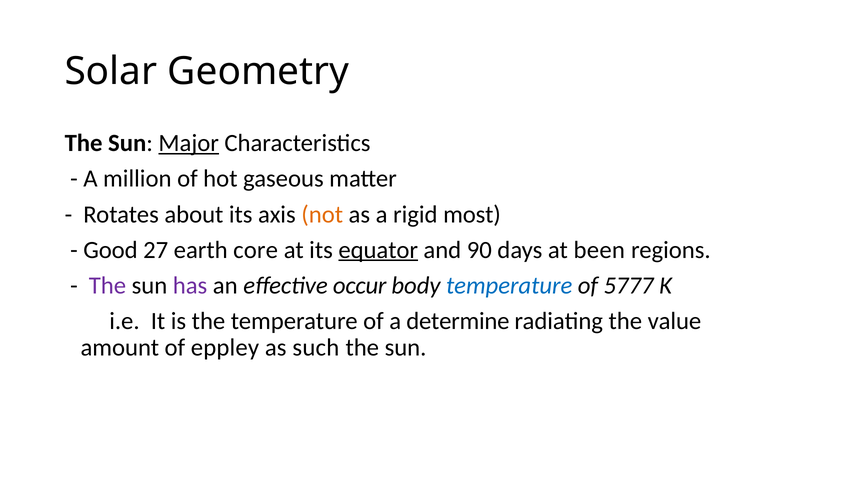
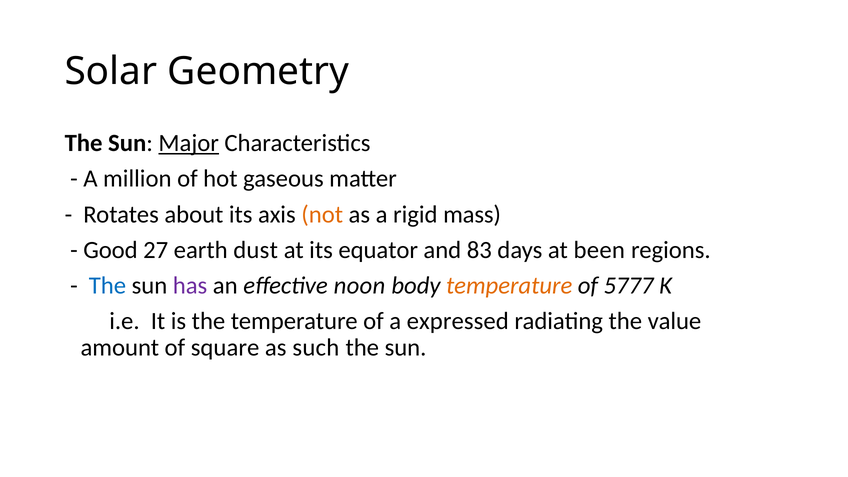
most: most -> mass
core: core -> dust
equator underline: present -> none
90: 90 -> 83
The at (107, 285) colour: purple -> blue
occur: occur -> noon
temperature at (509, 285) colour: blue -> orange
determine: determine -> expressed
eppley: eppley -> square
